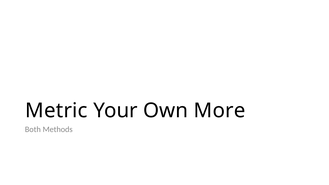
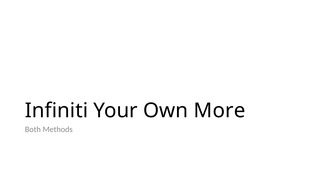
Metric: Metric -> Infiniti
